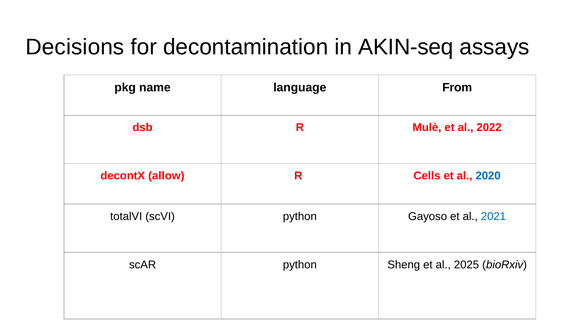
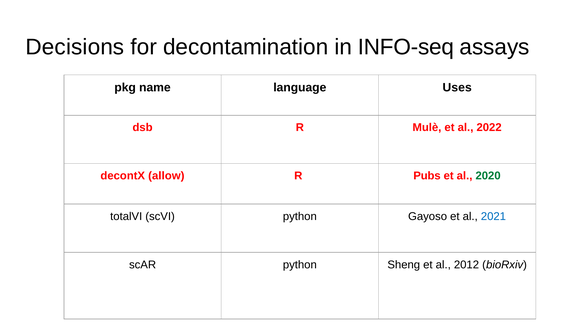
AKIN-seq: AKIN-seq -> INFO-seq
From: From -> Uses
Cells: Cells -> Pubs
2020 colour: blue -> green
2025: 2025 -> 2012
